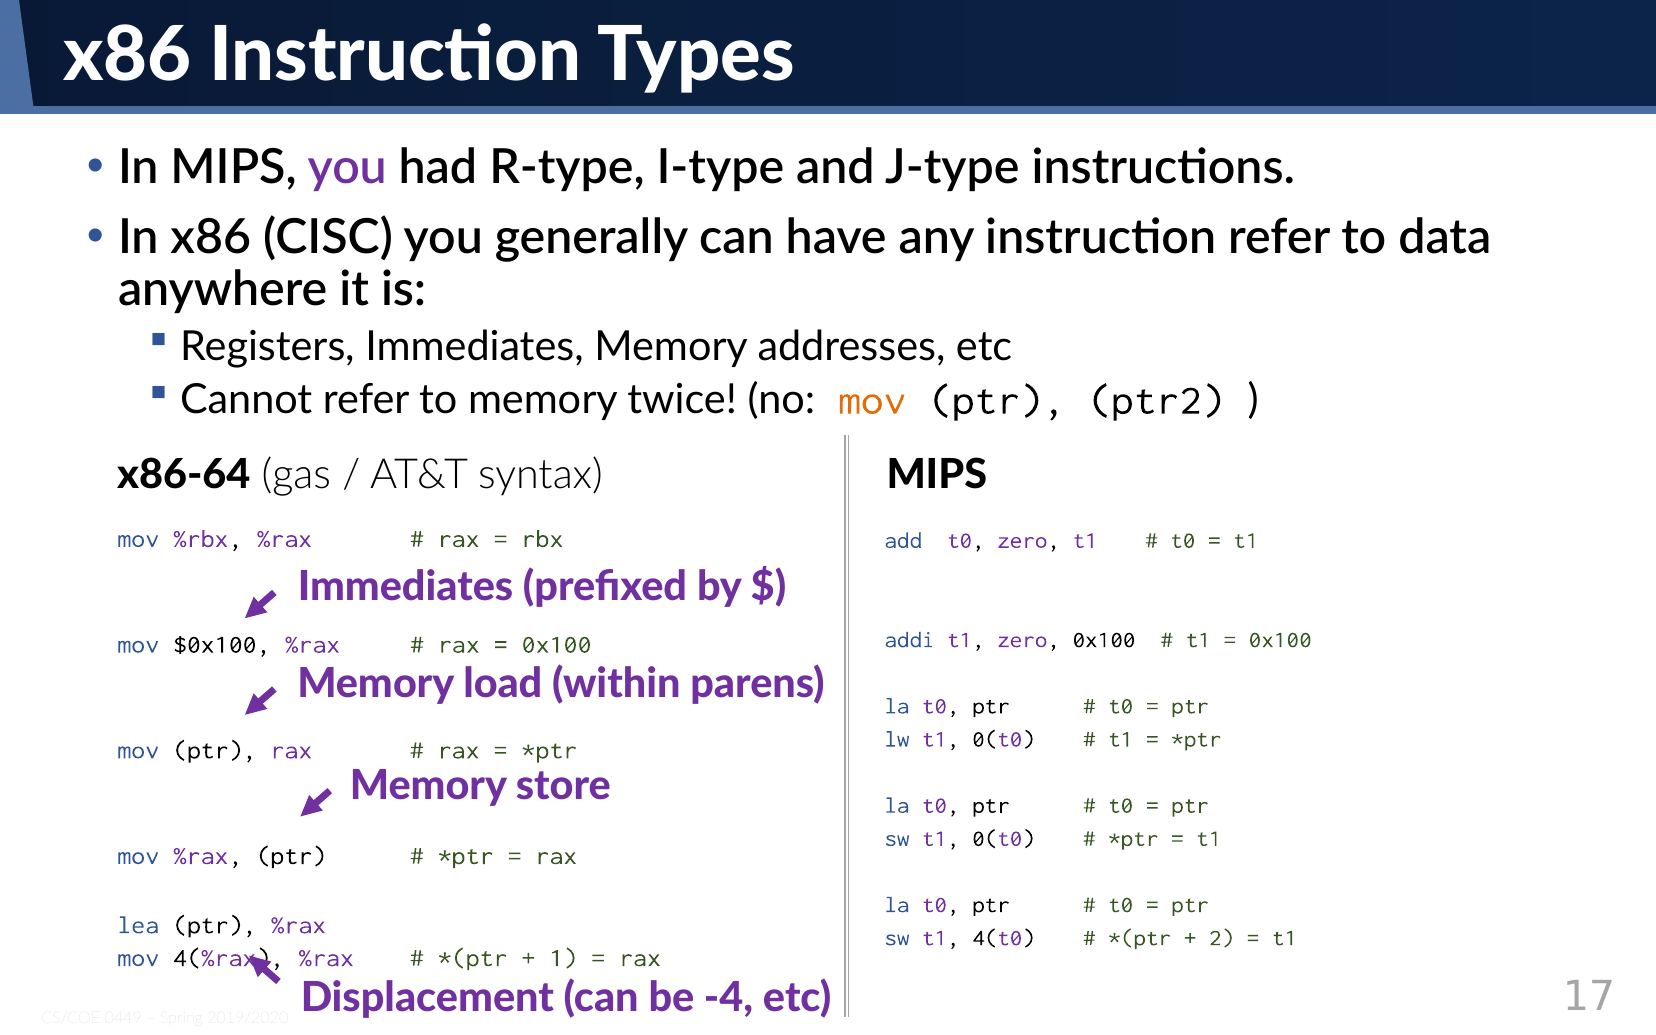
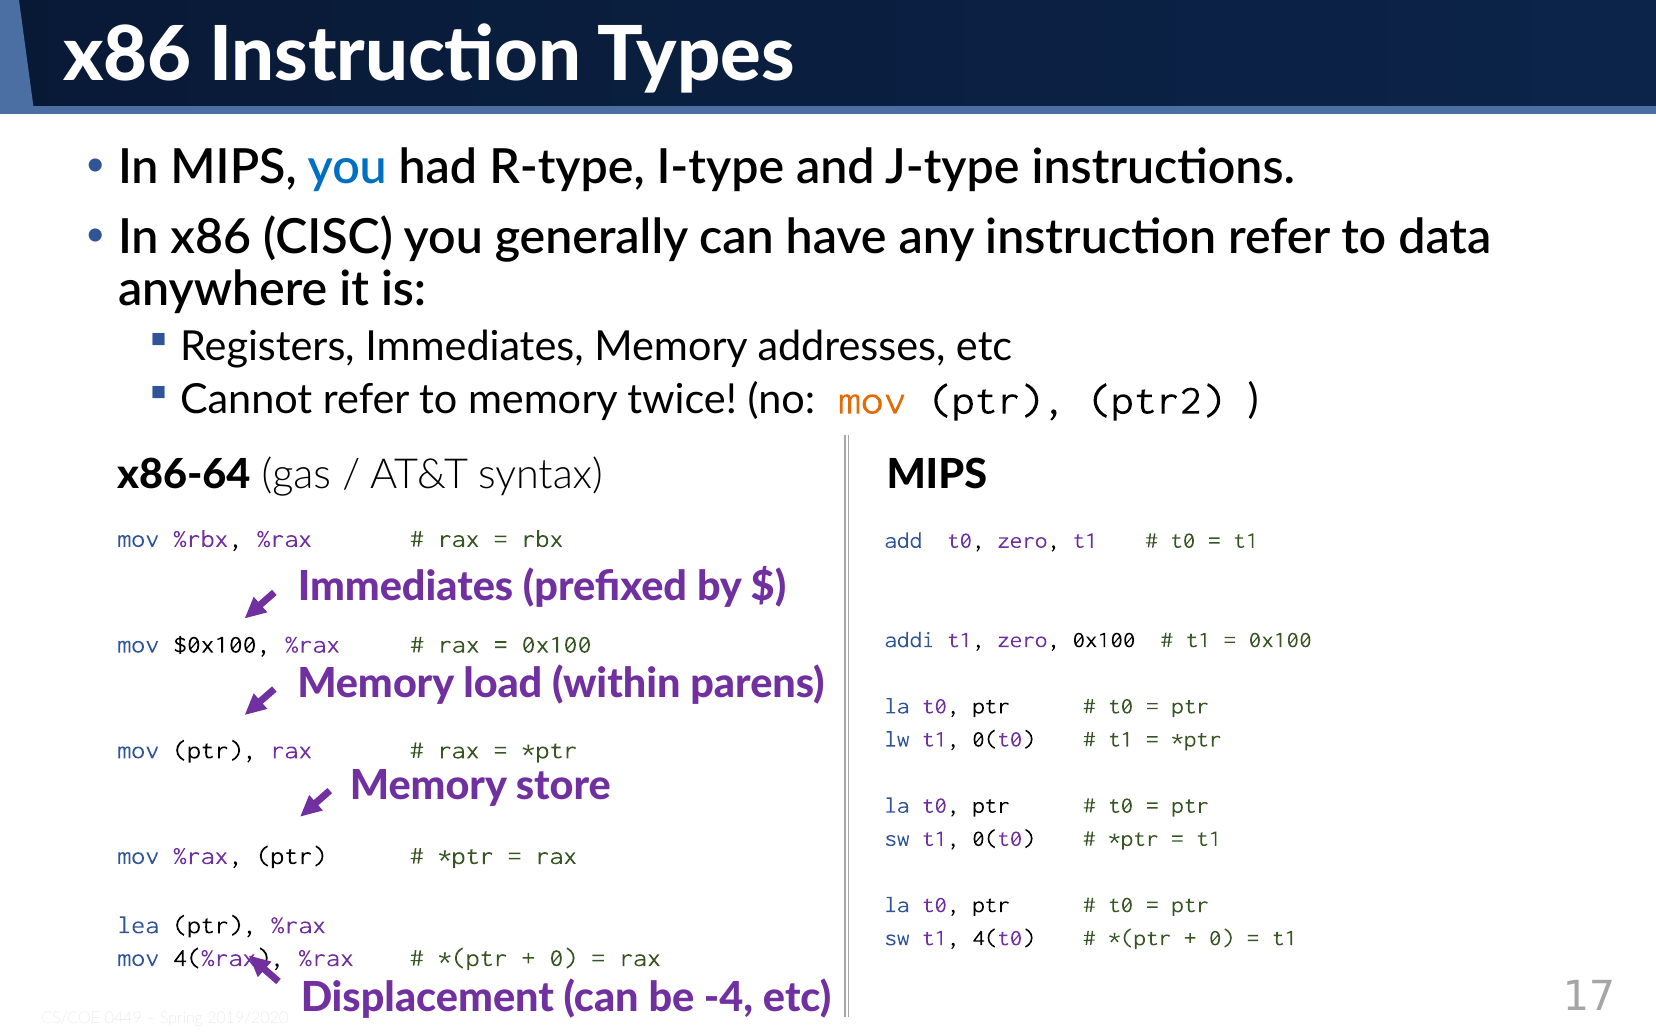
you at (347, 168) colour: purple -> blue
2 at (1222, 938): 2 -> 0
1 at (563, 958): 1 -> 0
